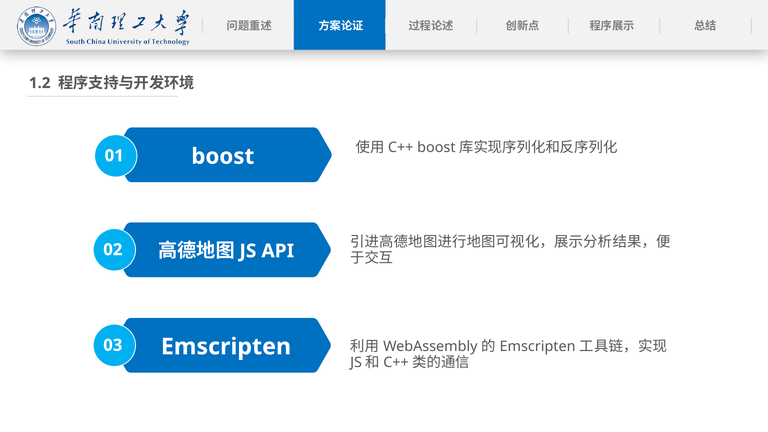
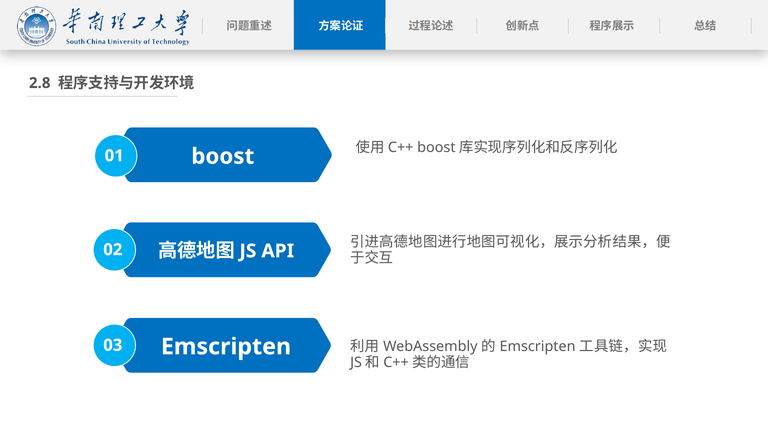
1.2: 1.2 -> 2.8
